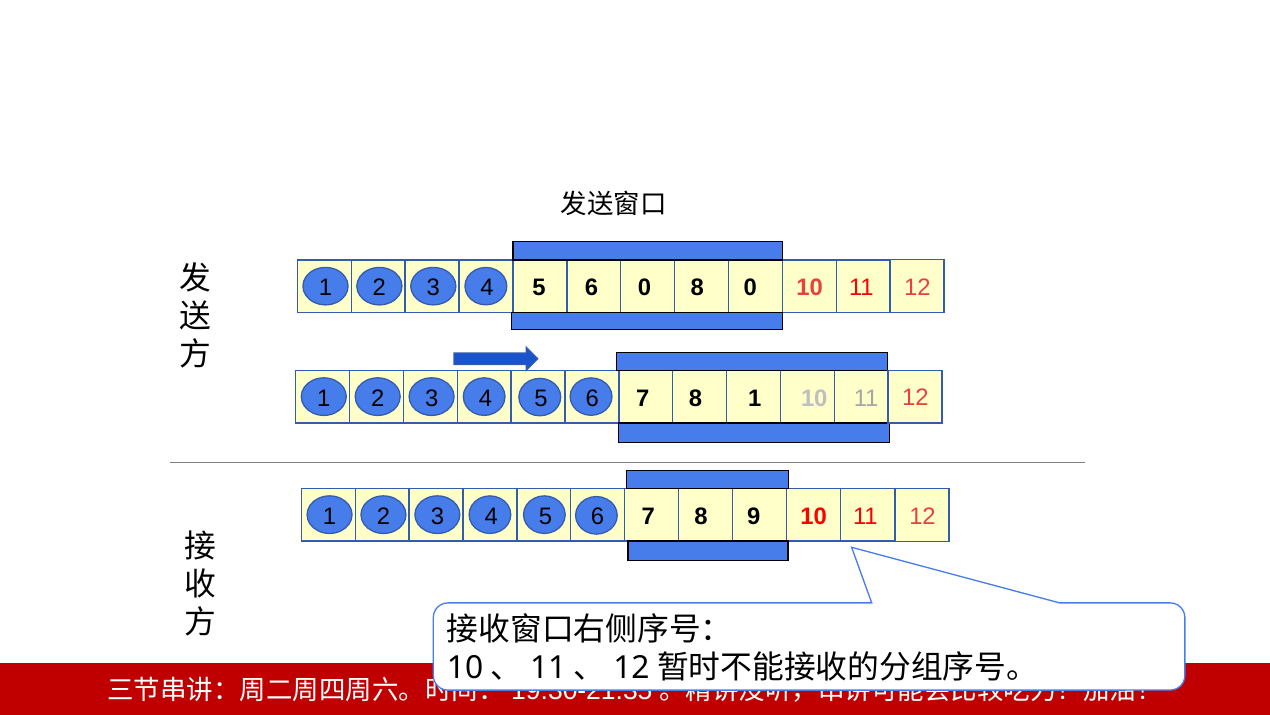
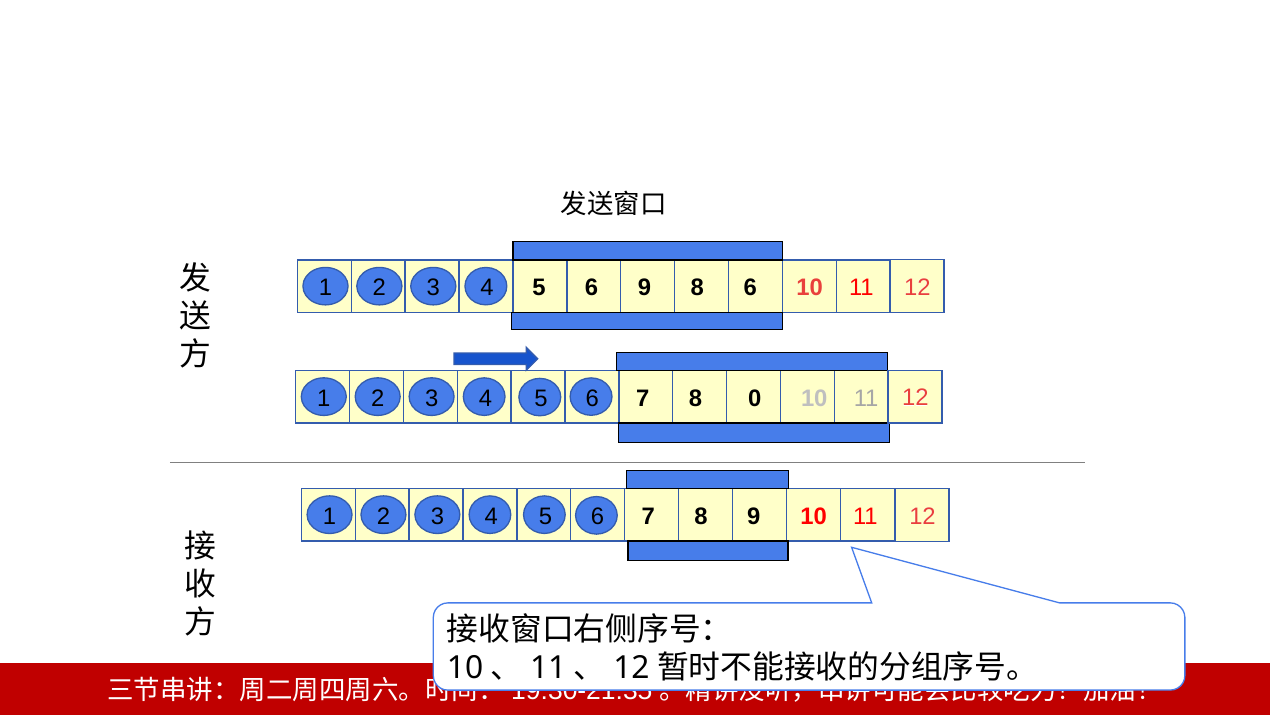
6 0: 0 -> 9
8 0: 0 -> 6
8 1: 1 -> 0
